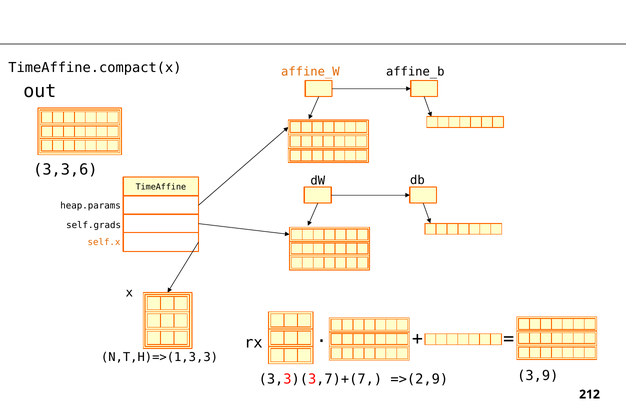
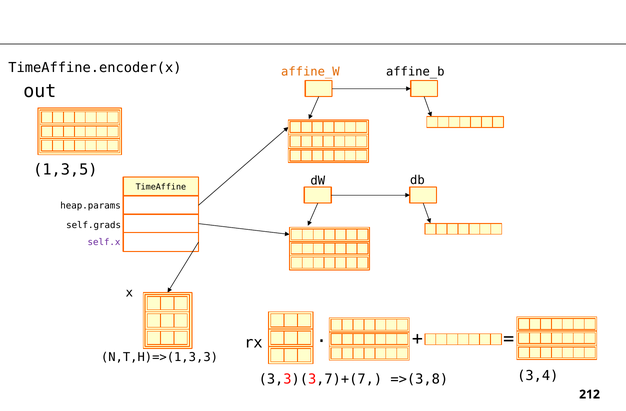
TimeAffine.compact(x: TimeAffine.compact(x -> TimeAffine.encoder(x
3,3,6: 3,3,6 -> 1,3,5
self.x colour: orange -> purple
3,9: 3,9 -> 3,4
=>(2,9: =>(2,9 -> =>(3,8
